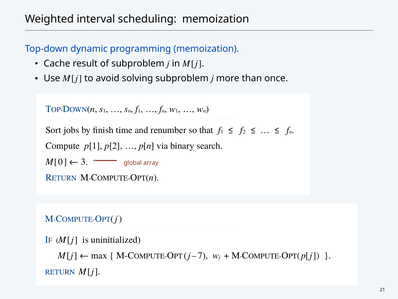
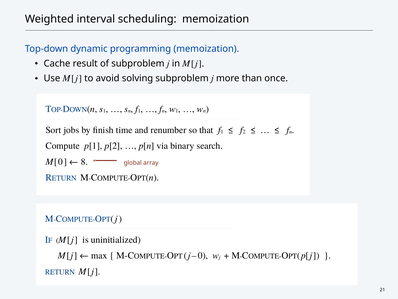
3: 3 -> 8
7: 7 -> 0
